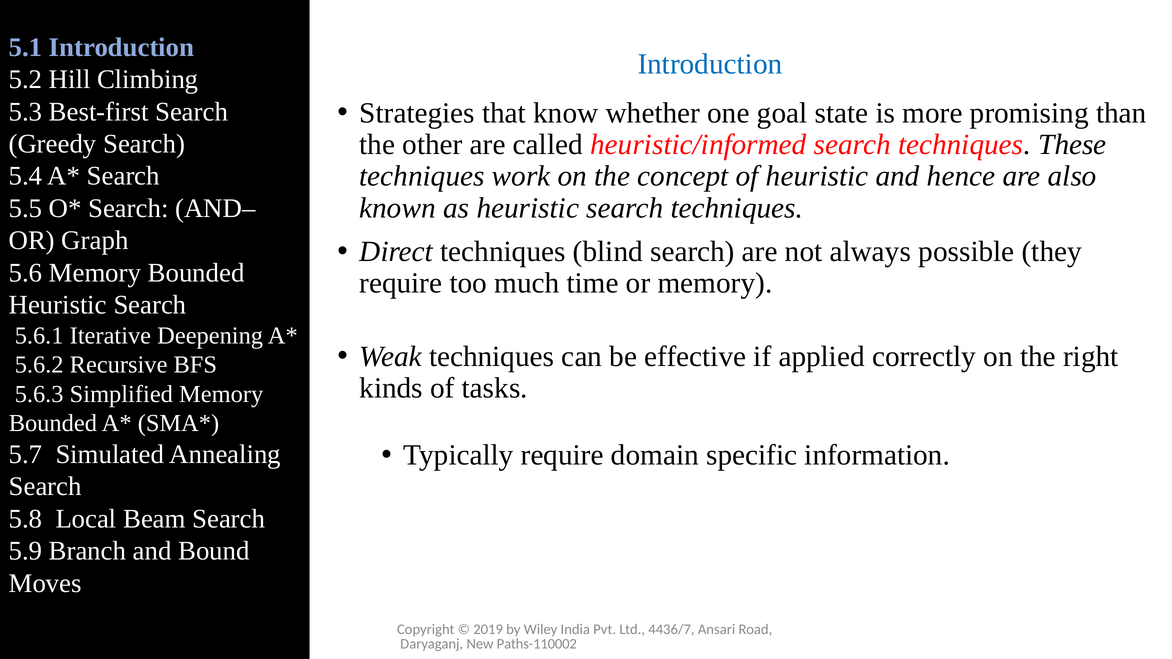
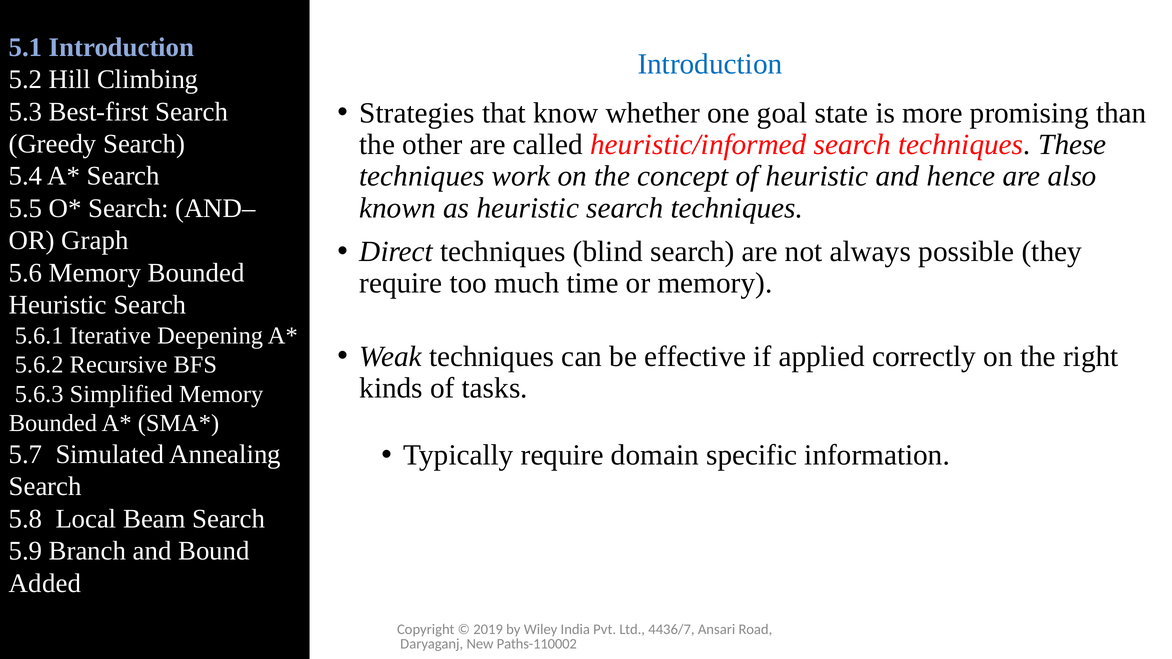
Moves: Moves -> Added
